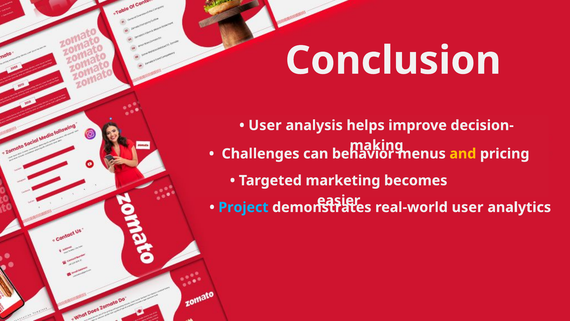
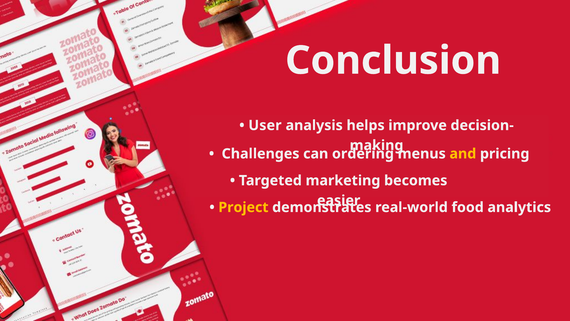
behavior: behavior -> ordering
Project colour: light blue -> yellow
real-world user: user -> food
